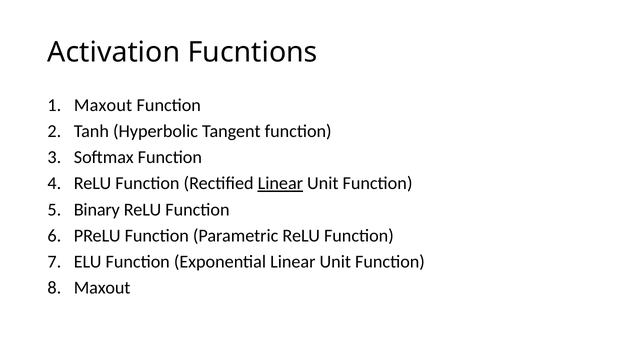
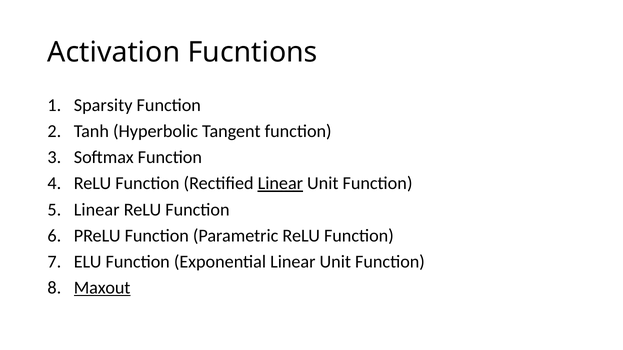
Maxout at (103, 105): Maxout -> Sparsity
Binary at (97, 210): Binary -> Linear
Maxout at (102, 288) underline: none -> present
